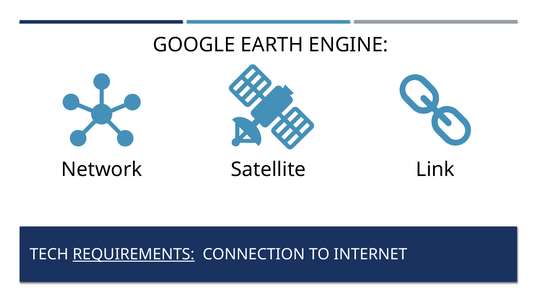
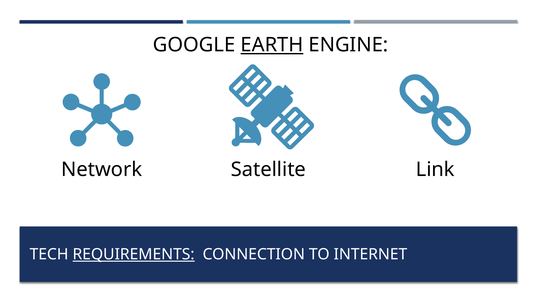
EARTH underline: none -> present
